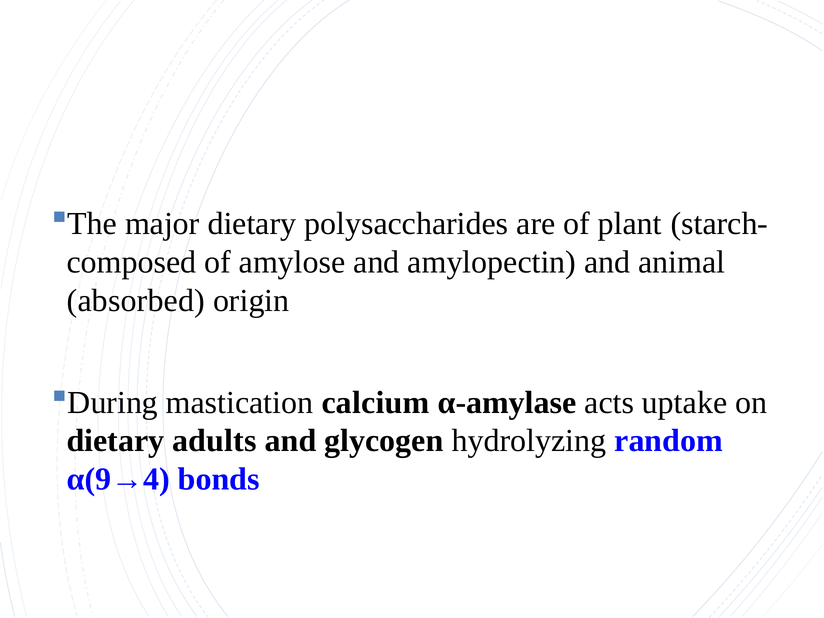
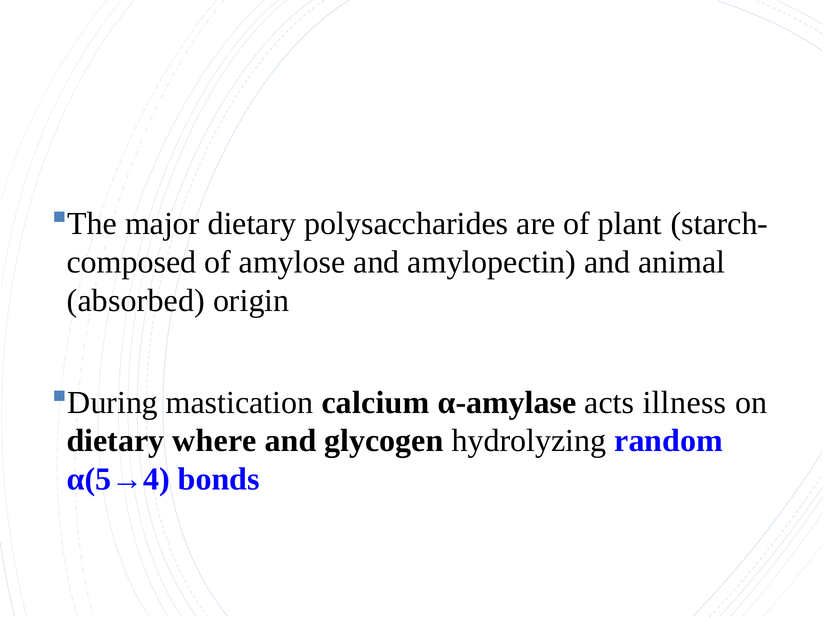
uptake: uptake -> illness
adults: adults -> where
α(9→4: α(9→4 -> α(5→4
